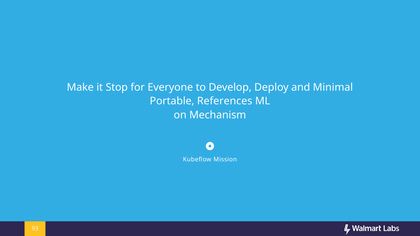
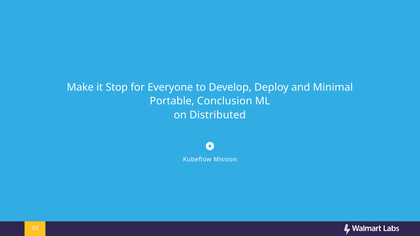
References: References -> Conclusion
Mechanism: Mechanism -> Distributed
